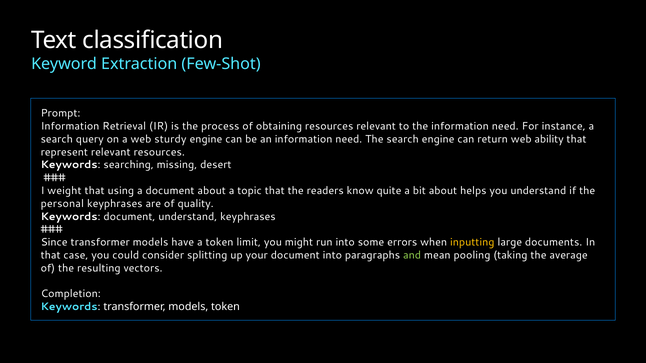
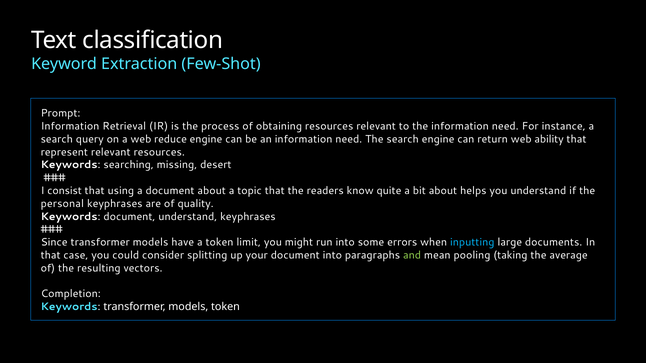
sturdy: sturdy -> reduce
weight: weight -> consist
inputting colour: yellow -> light blue
